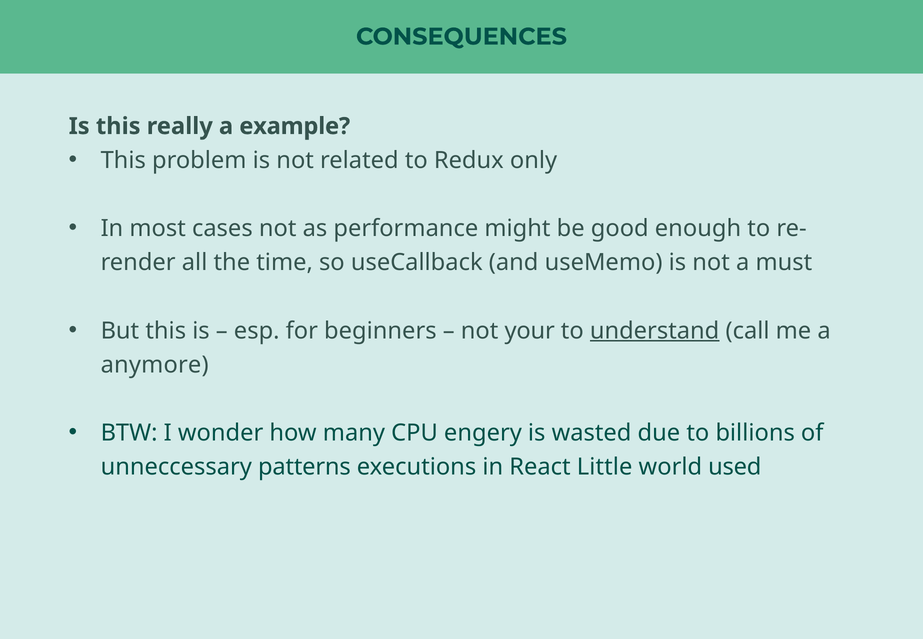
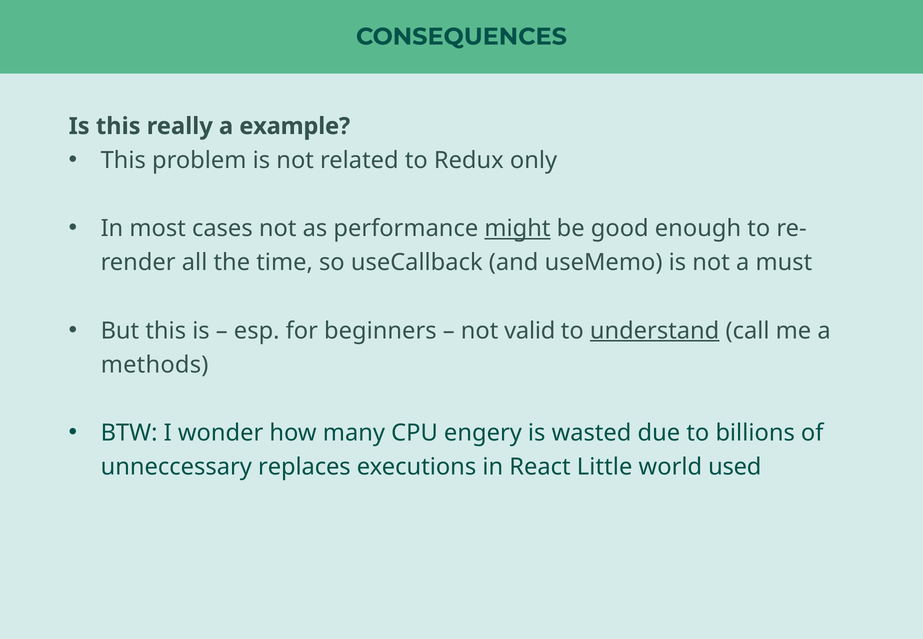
might underline: none -> present
your: your -> valid
anymore: anymore -> methods
patterns: patterns -> replaces
